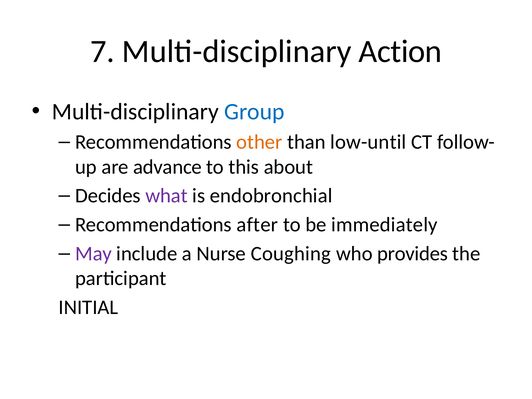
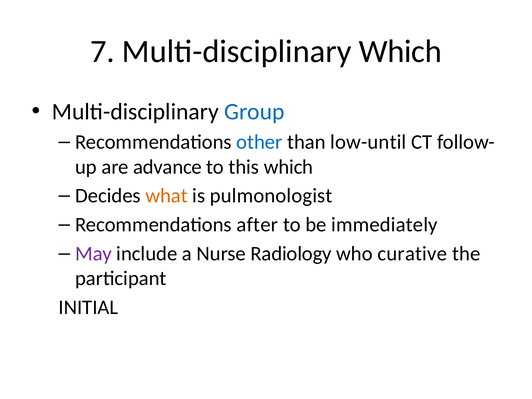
Multi-disciplinary Action: Action -> Which
other colour: orange -> blue
this about: about -> which
what colour: purple -> orange
endobronchial: endobronchial -> pulmonologist
Coughing: Coughing -> Radiology
provides: provides -> curative
